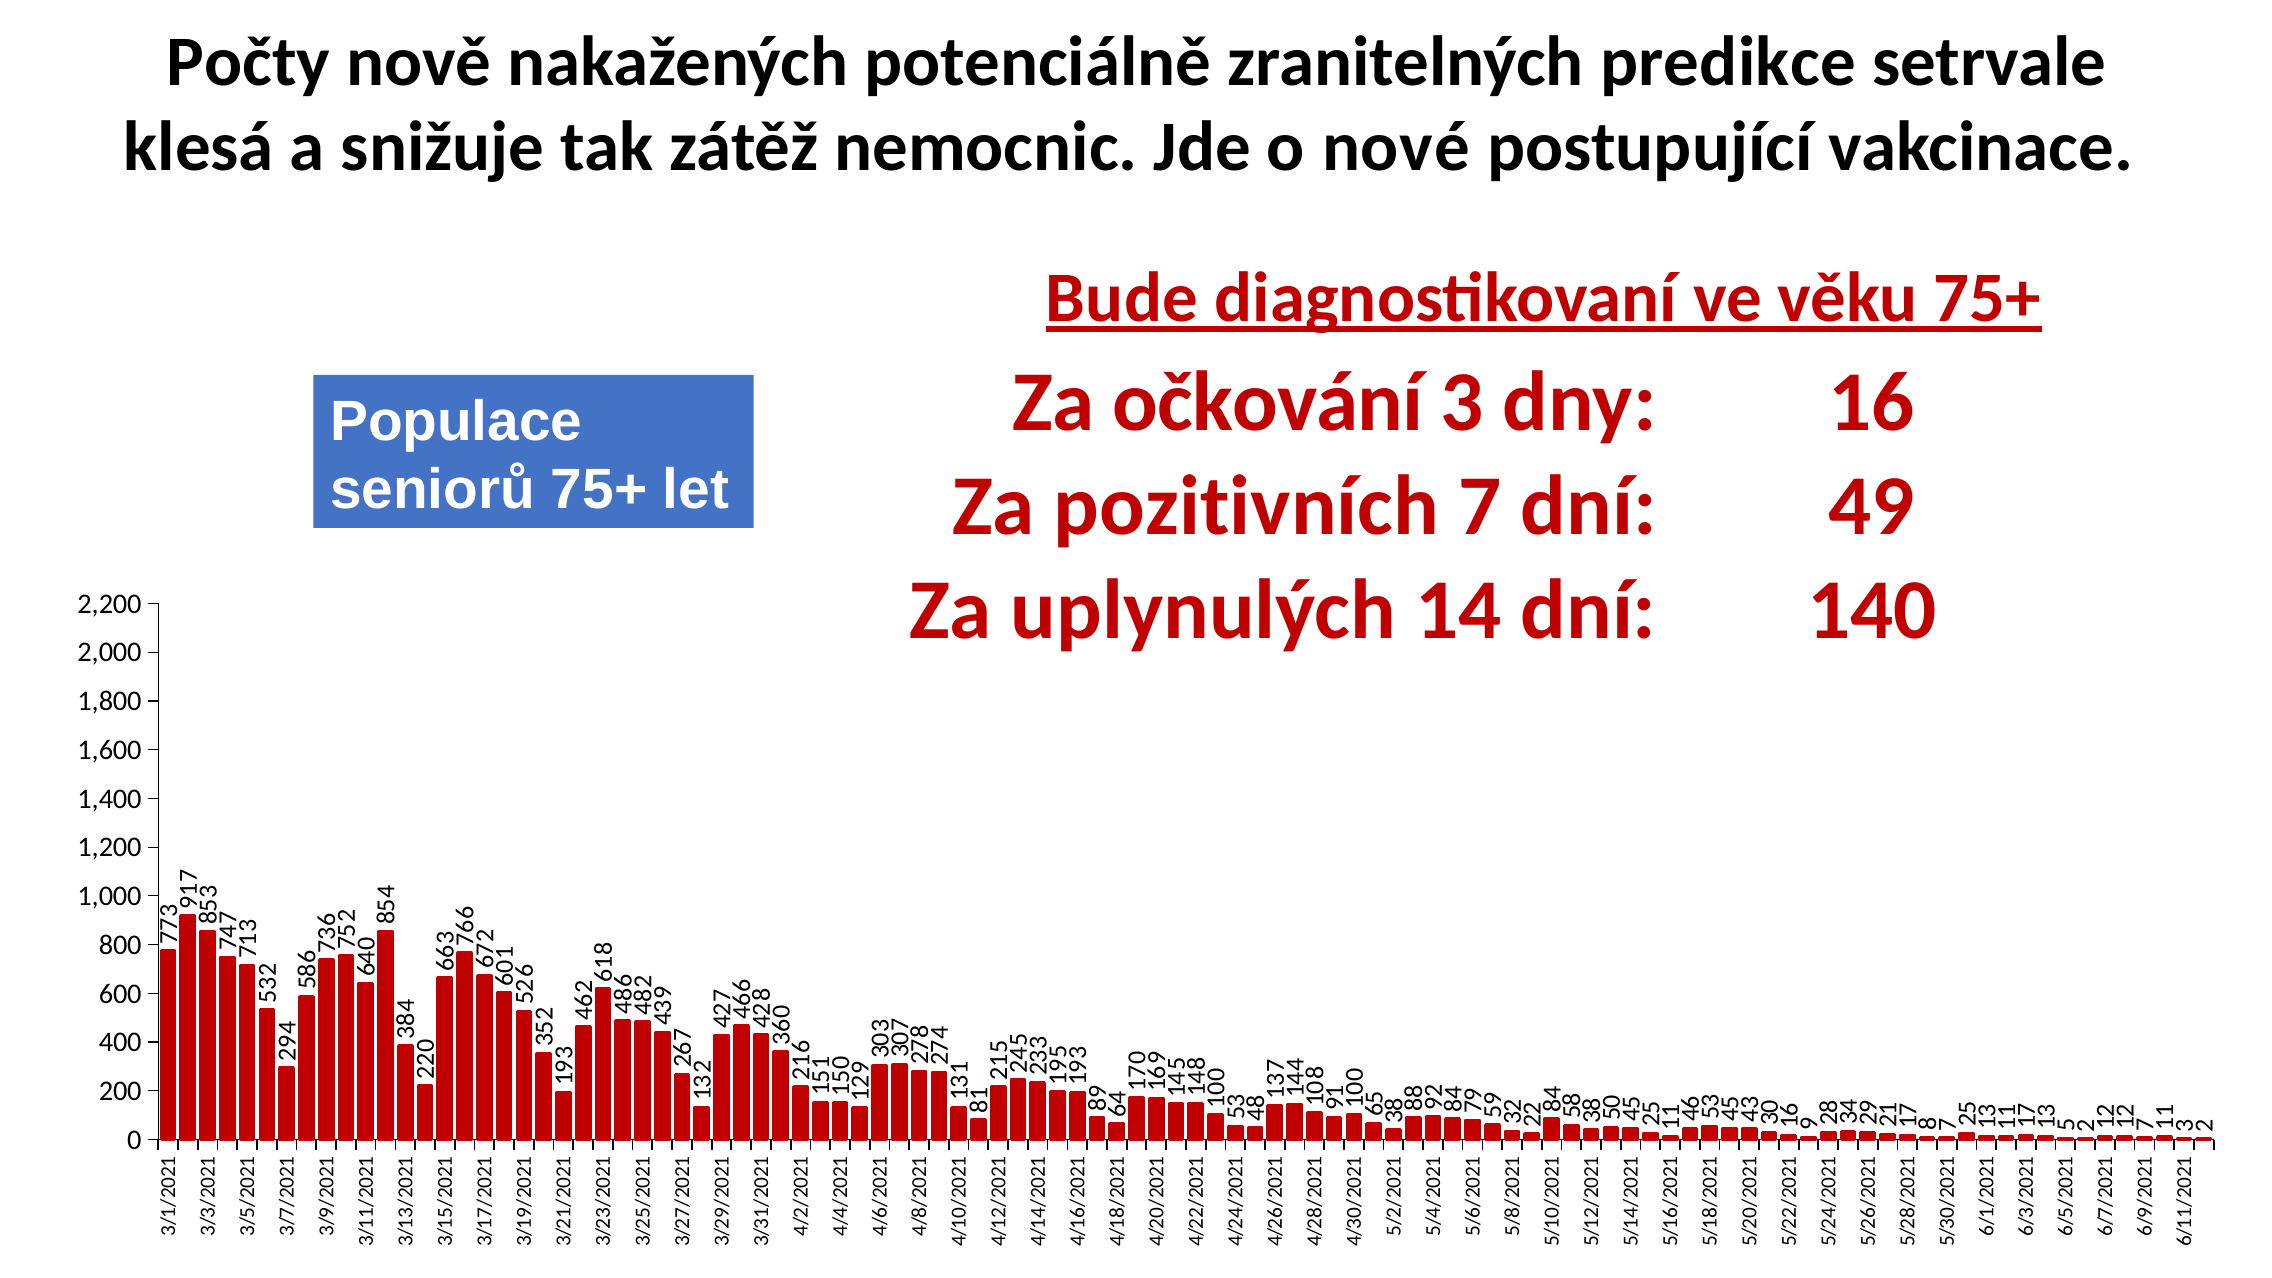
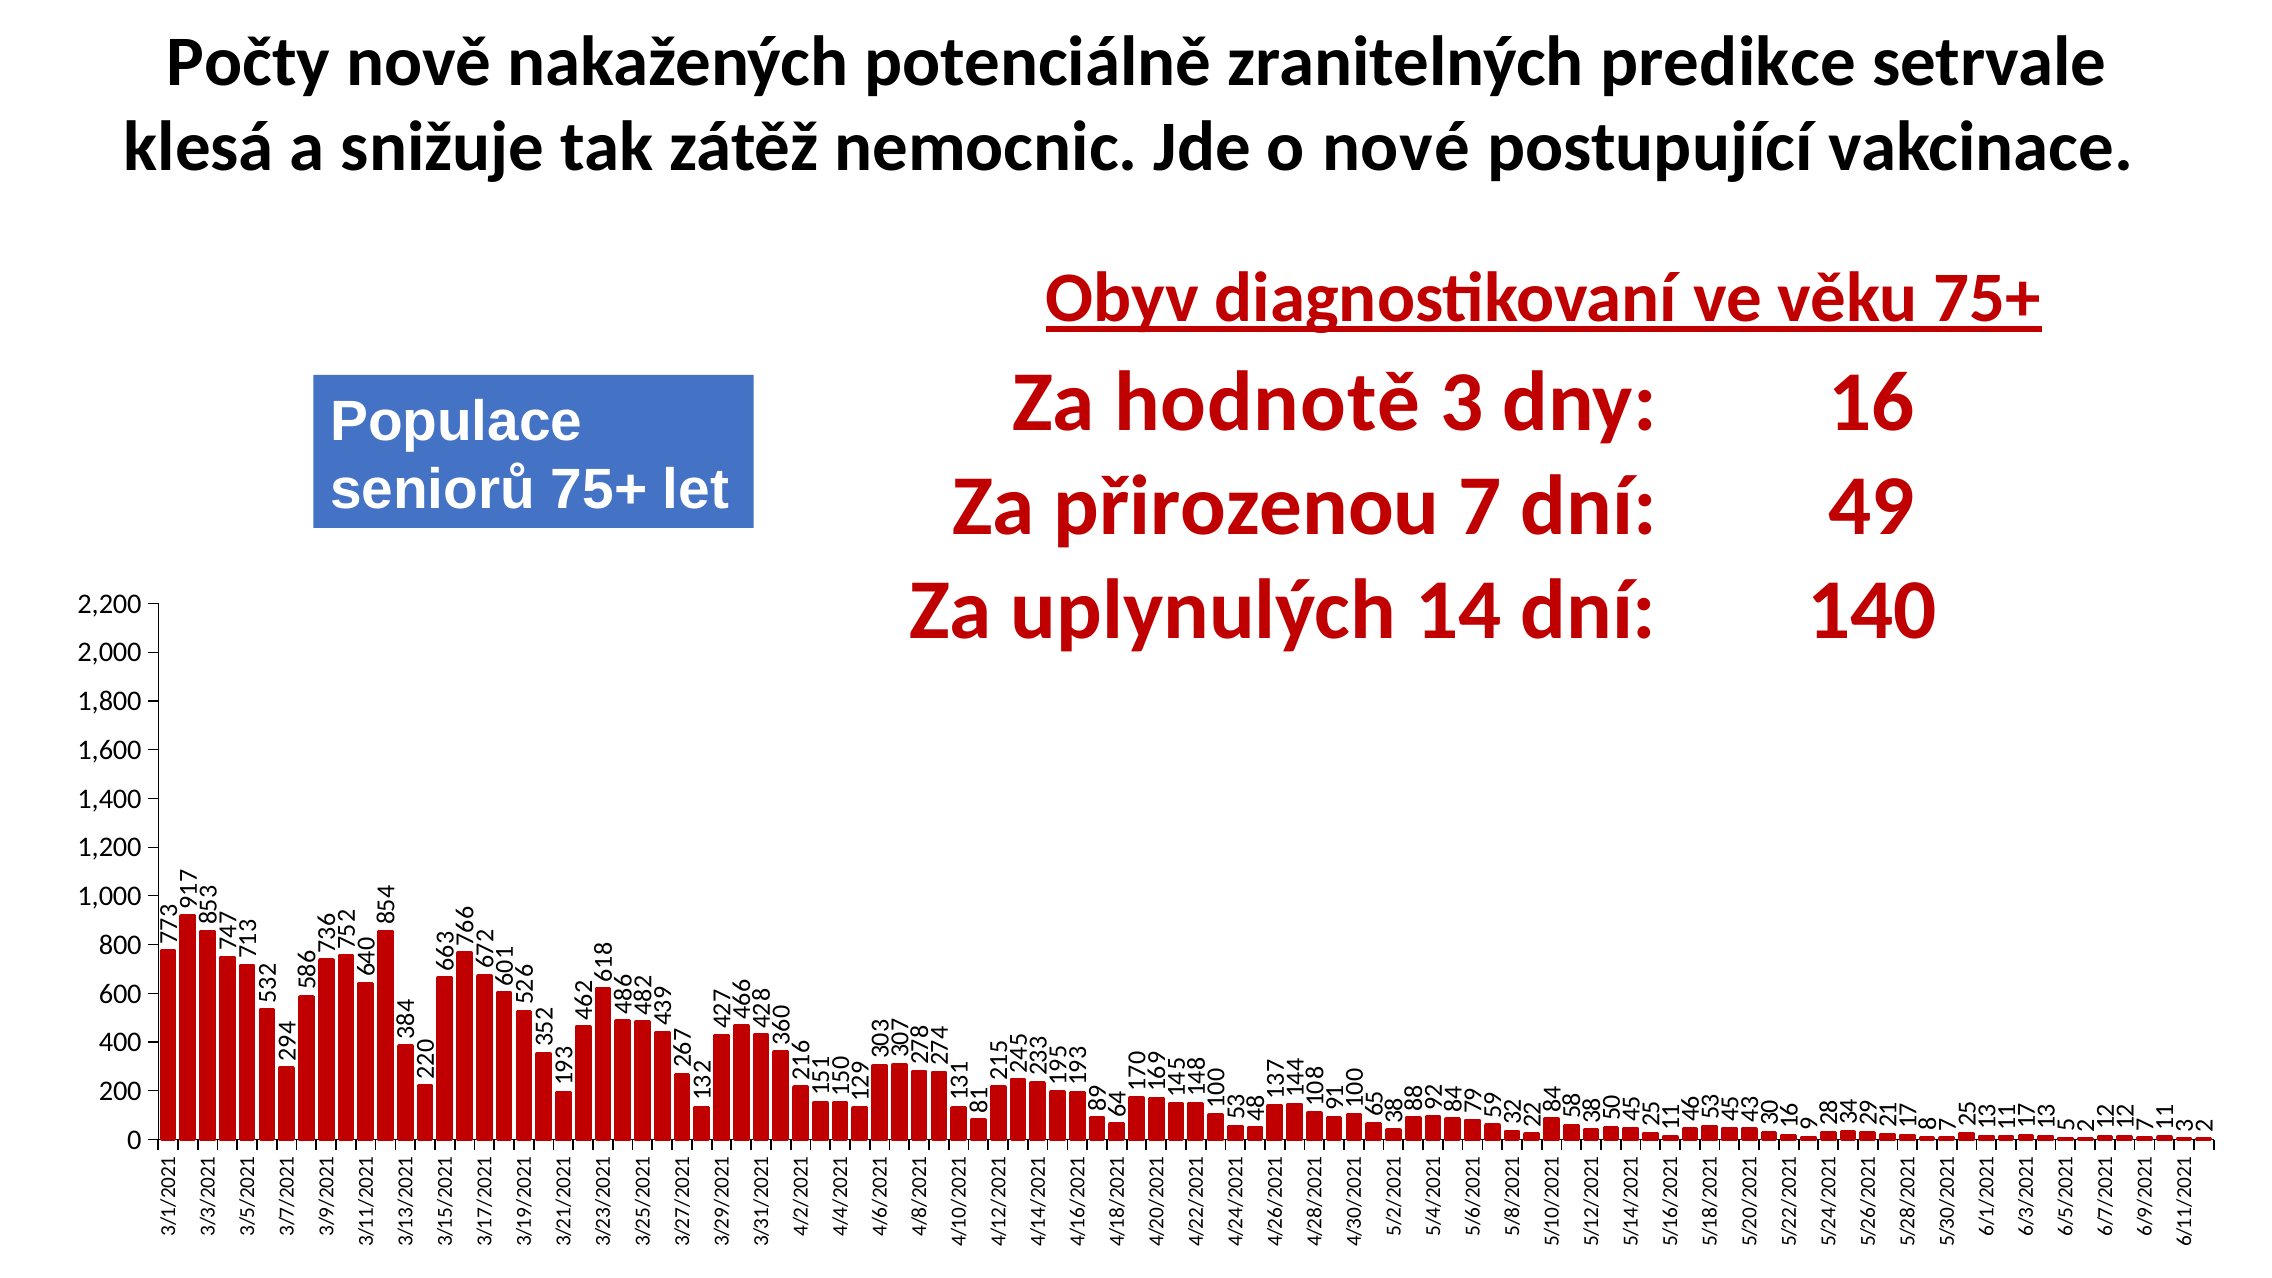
Bude: Bude -> Obyv
očkování: očkování -> hodnotě
pozitivních: pozitivních -> přirozenou
